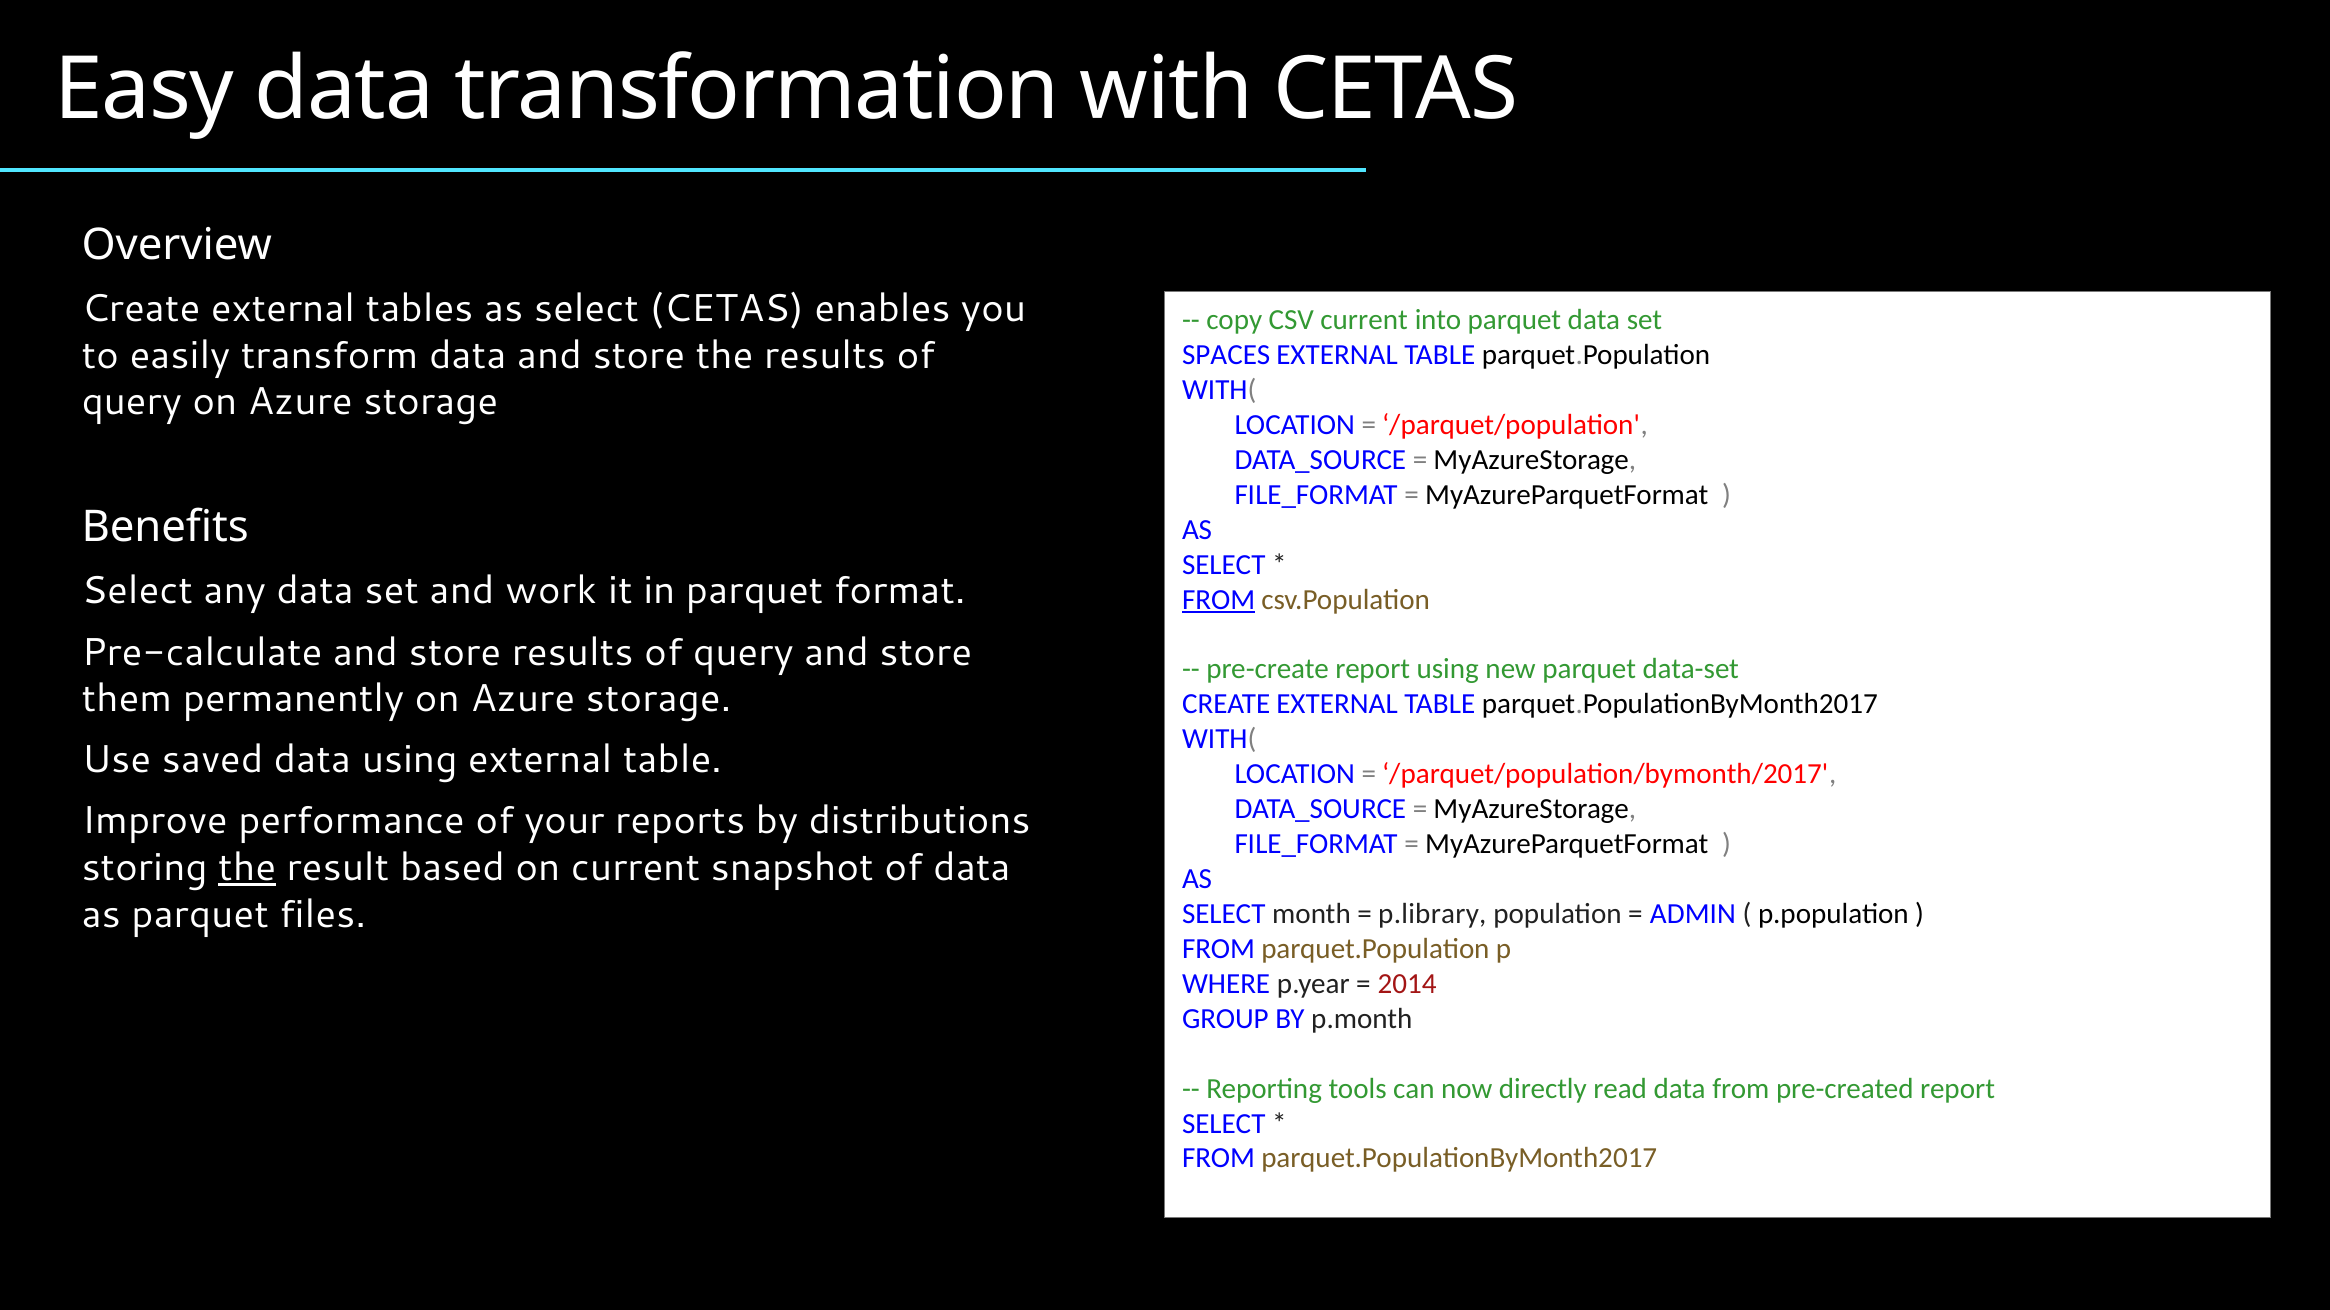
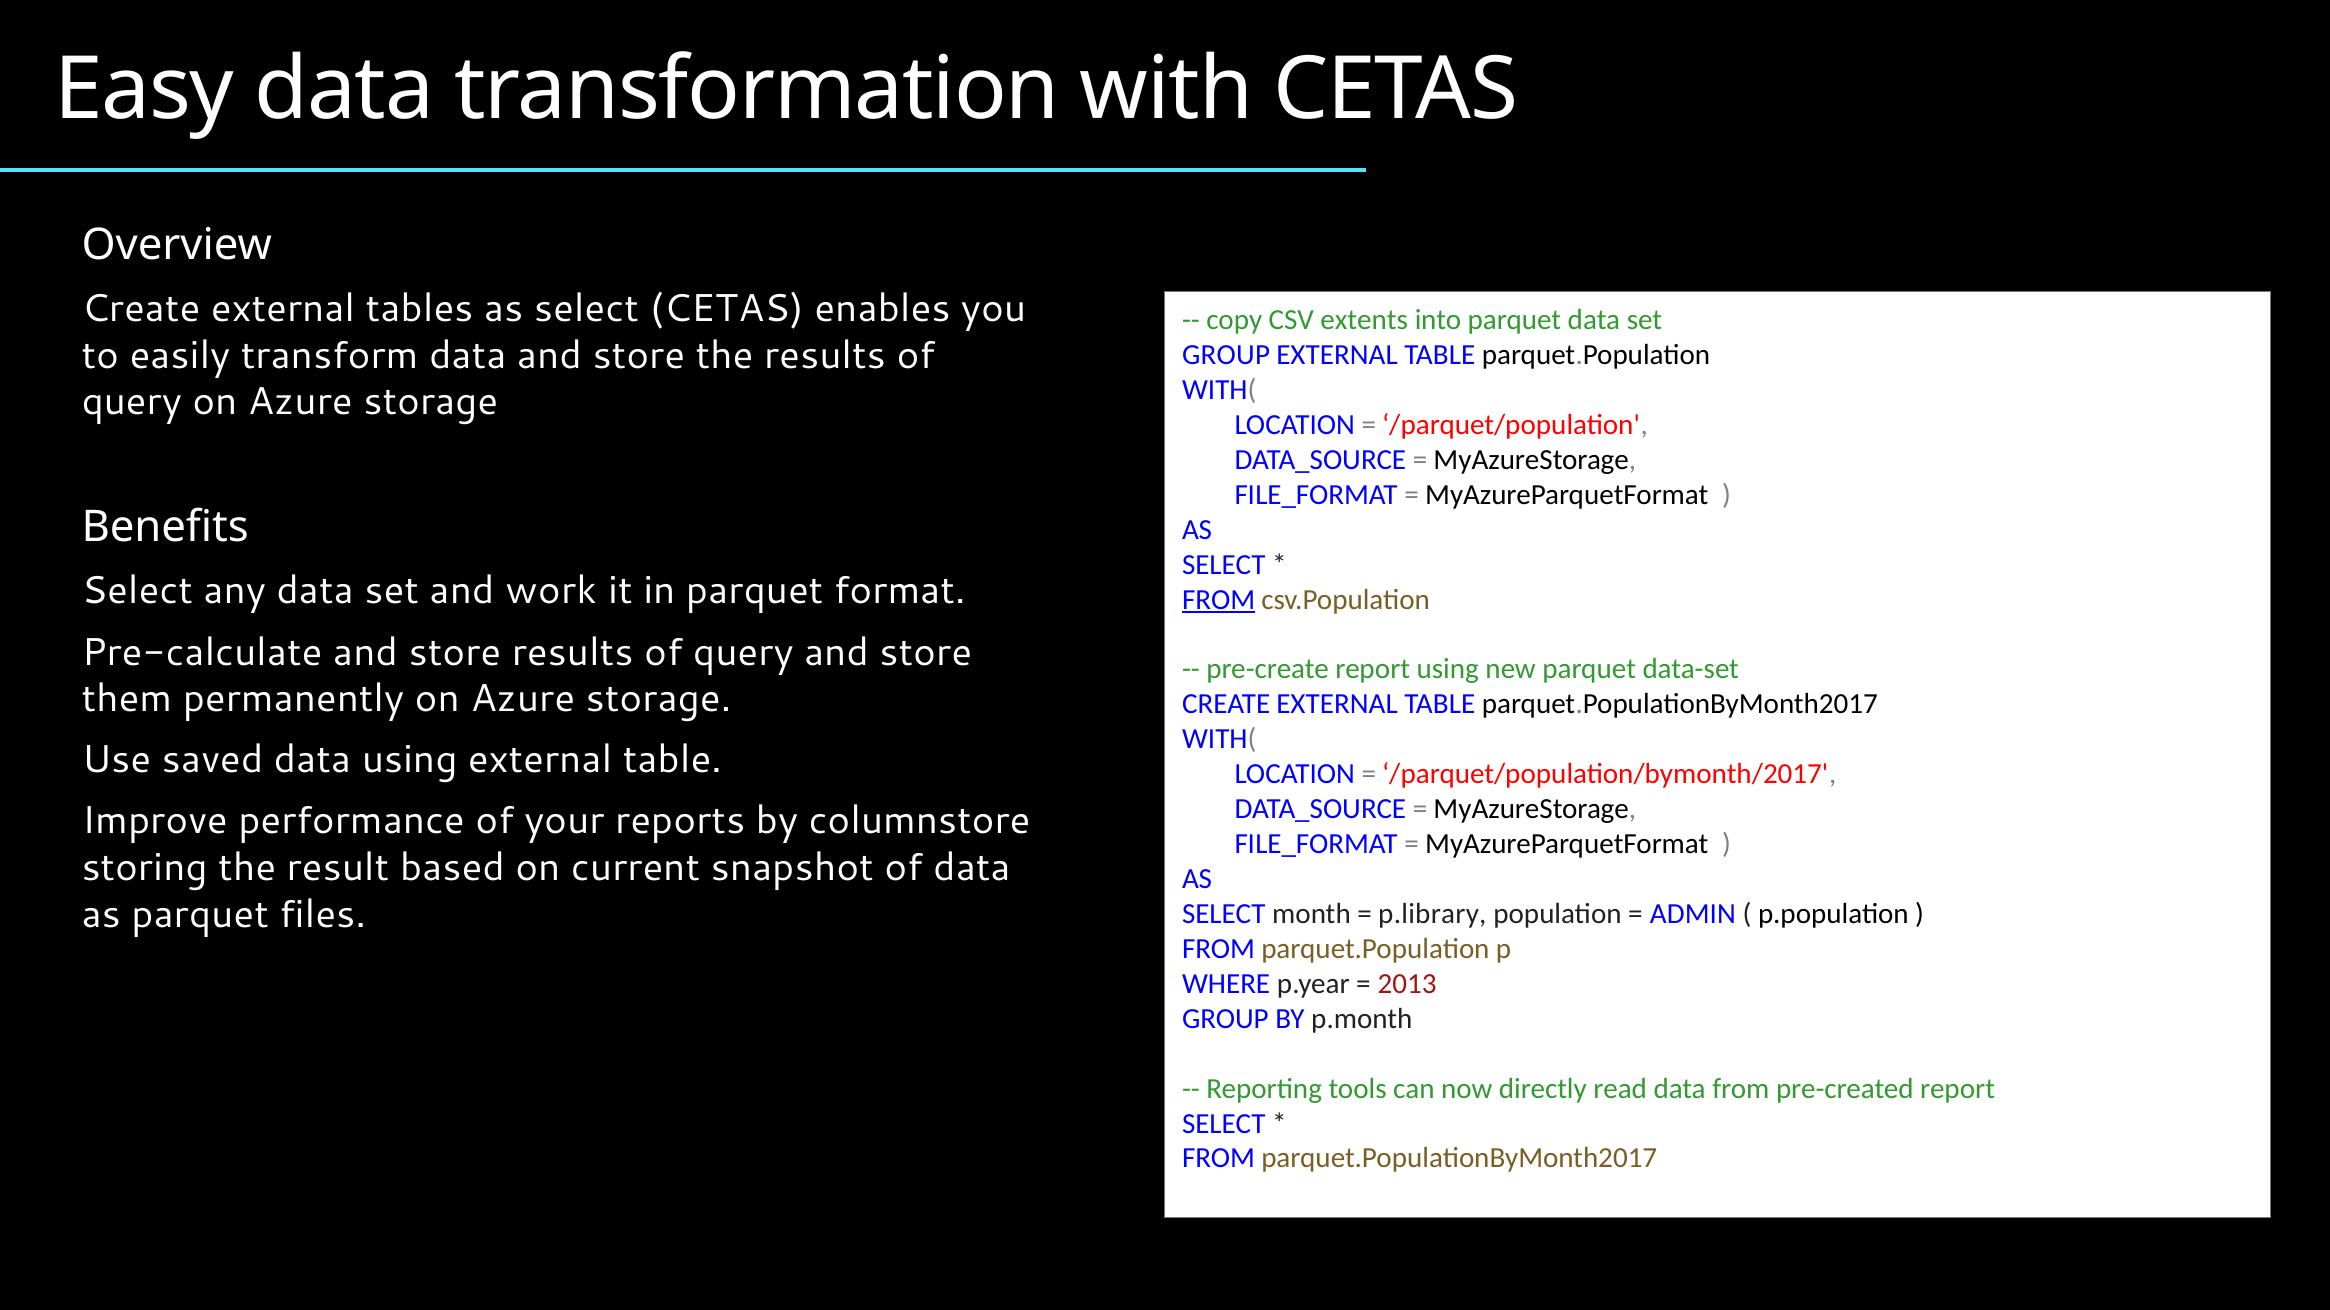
CSV current: current -> extents
SPACES at (1226, 355): SPACES -> GROUP
distributions: distributions -> columnstore
the at (247, 868) underline: present -> none
2014: 2014 -> 2013
